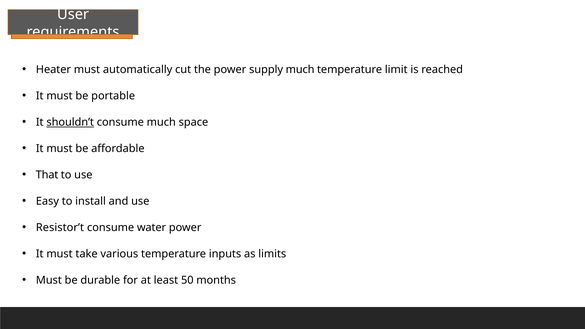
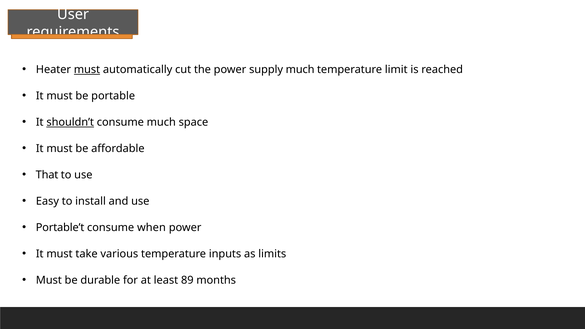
must at (87, 70) underline: none -> present
Resistor’t: Resistor’t -> Portable’t
water: water -> when
50: 50 -> 89
